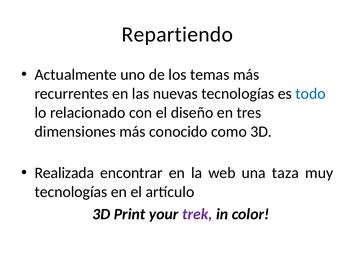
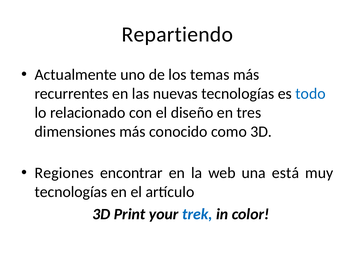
Realizada: Realizada -> Regiones
taza: taza -> está
trek colour: purple -> blue
